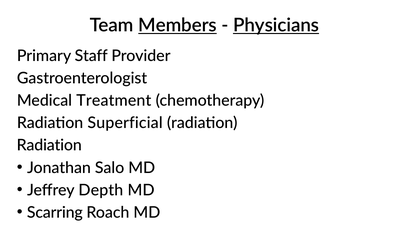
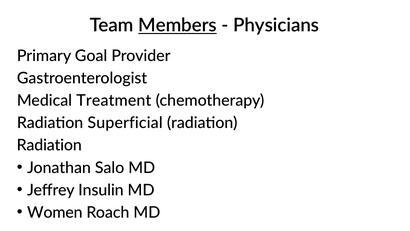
Physicians underline: present -> none
Staff: Staff -> Goal
Depth: Depth -> Insulin
Scarring: Scarring -> Women
